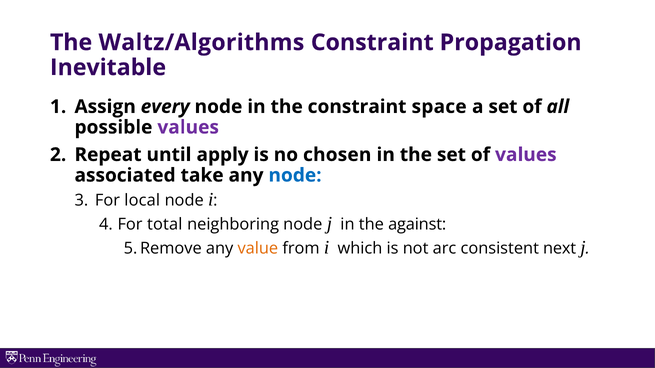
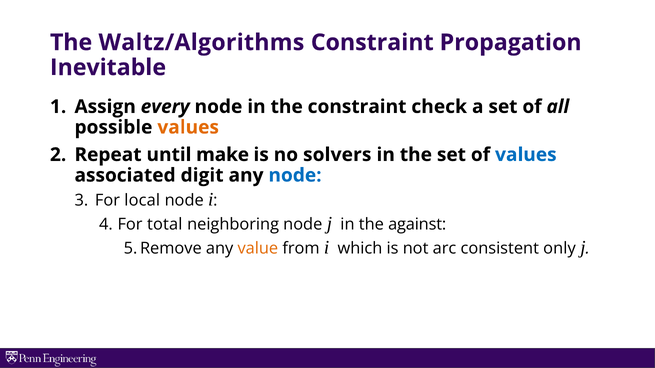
space: space -> check
values at (188, 127) colour: purple -> orange
apply: apply -> make
chosen: chosen -> solvers
values at (526, 155) colour: purple -> blue
take: take -> digit
next: next -> only
